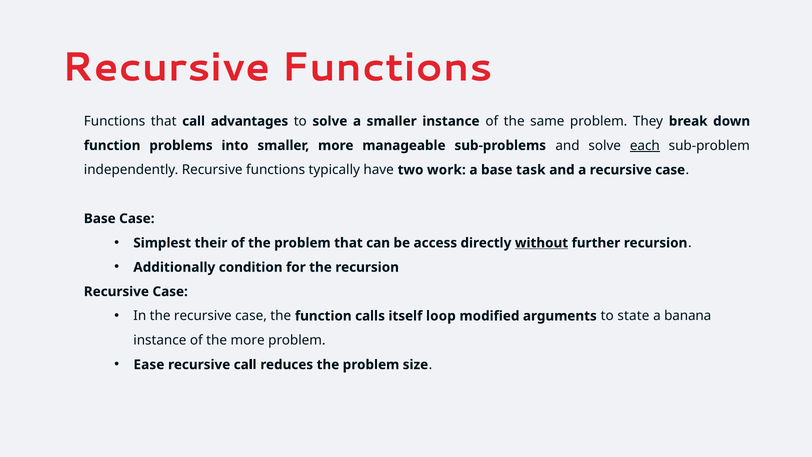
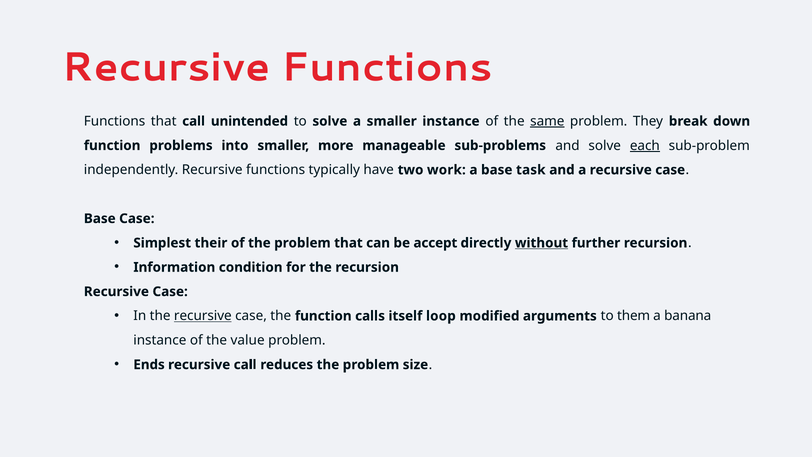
advantages: advantages -> unintended
same underline: none -> present
access: access -> accept
Additionally: Additionally -> Information
recursive at (203, 316) underline: none -> present
state: state -> them
the more: more -> value
Ease: Ease -> Ends
